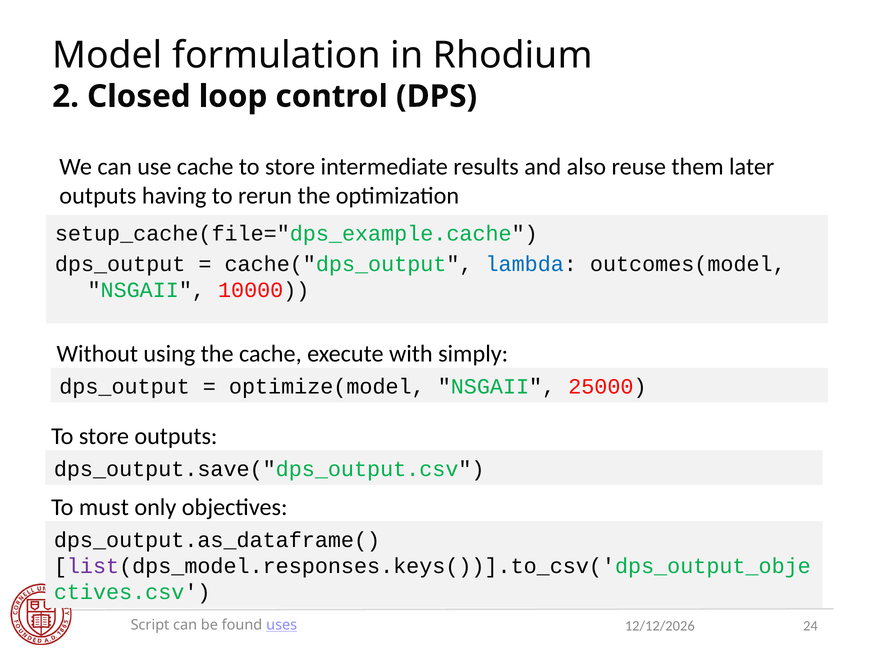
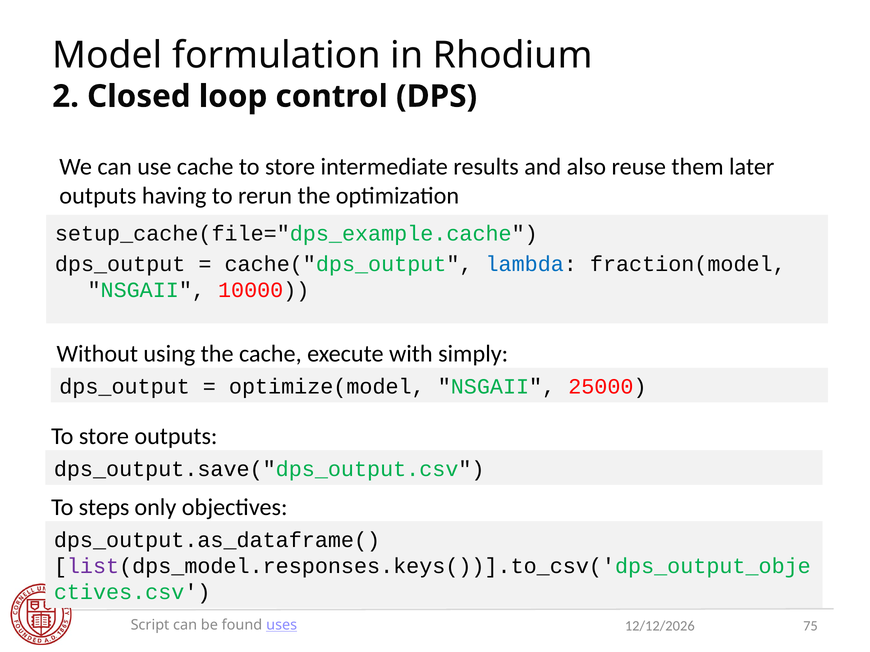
outcomes(model: outcomes(model -> fraction(model
must: must -> steps
24: 24 -> 75
